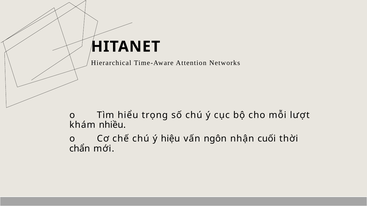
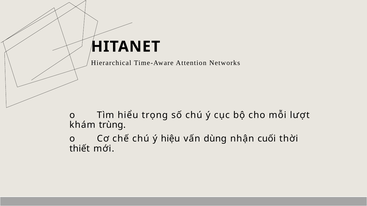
nhiều: nhiều -> trùng
ngôn: ngôn -> dùng
chẩn: chẩn -> thiết
